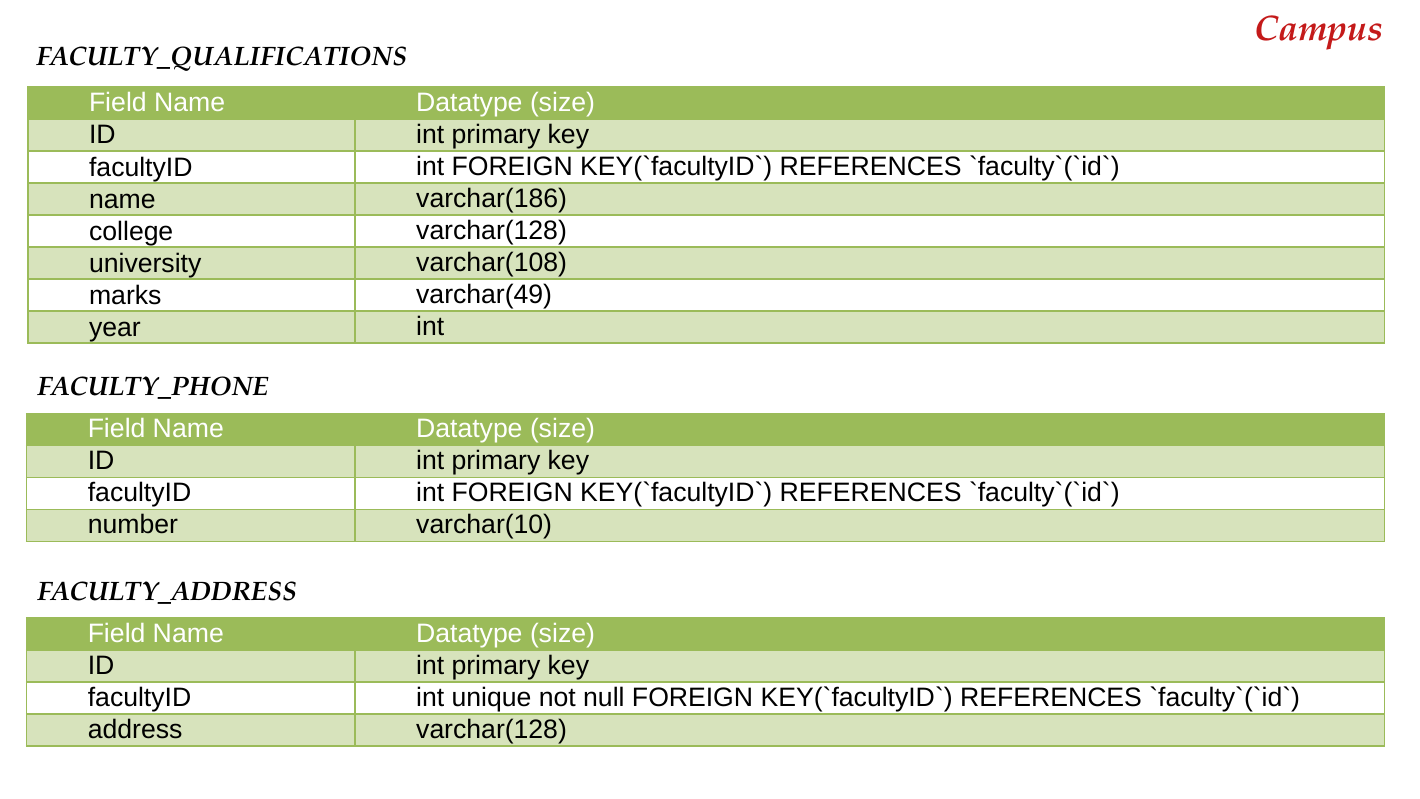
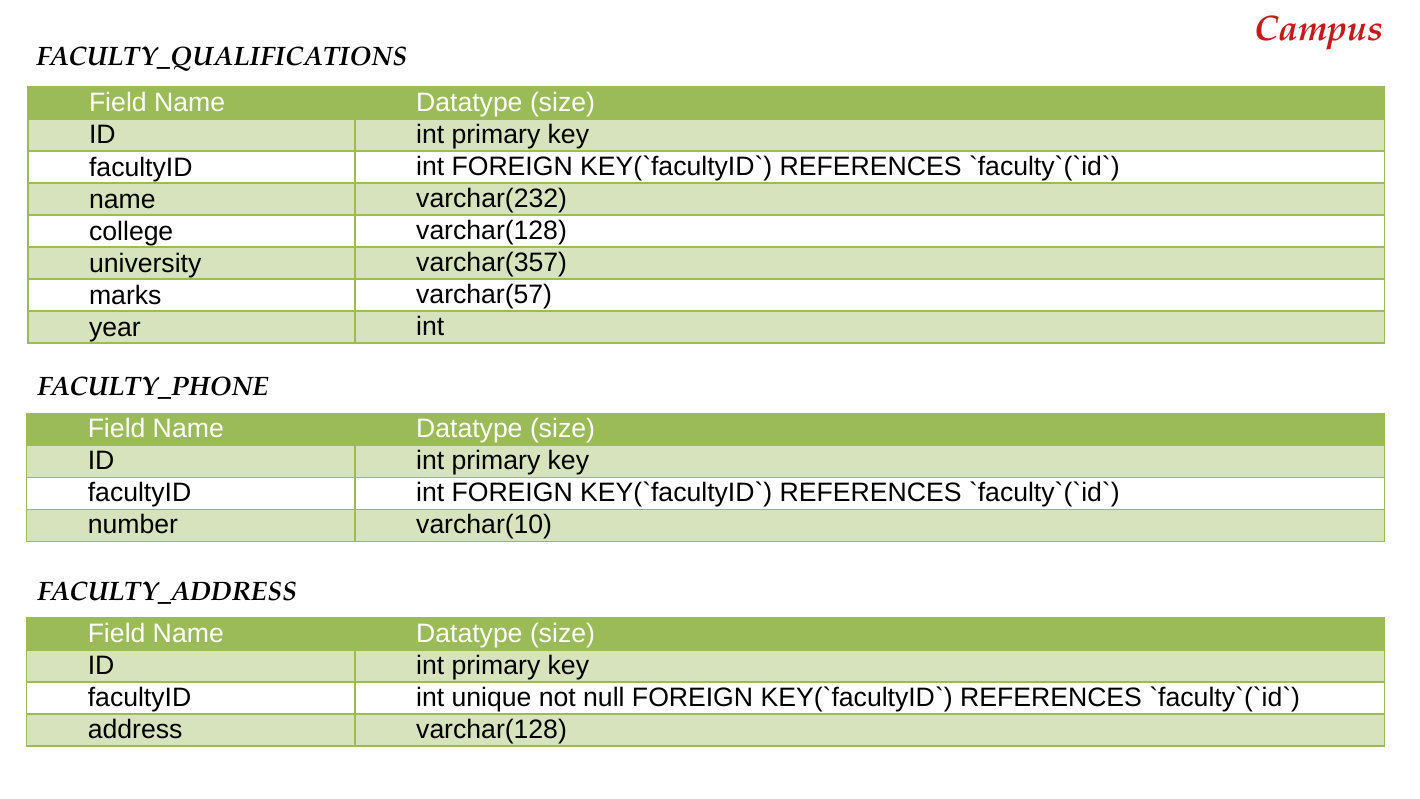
varchar(186: varchar(186 -> varchar(232
varchar(108: varchar(108 -> varchar(357
varchar(49: varchar(49 -> varchar(57
